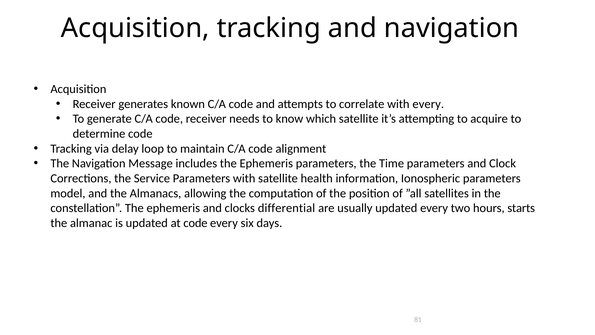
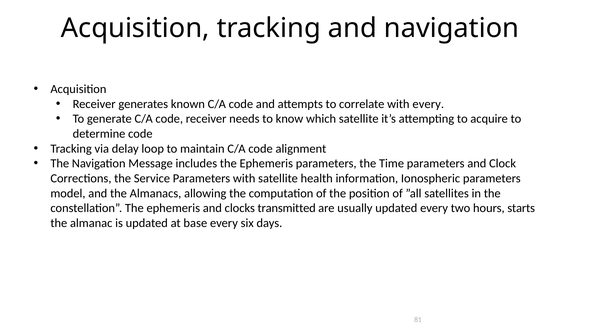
differential: differential -> transmitted
at code: code -> base
